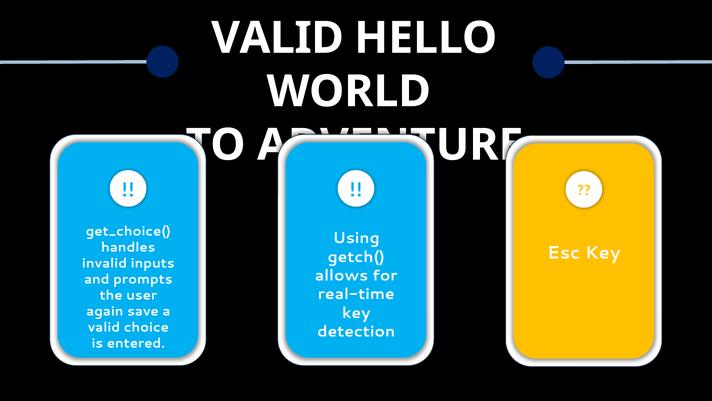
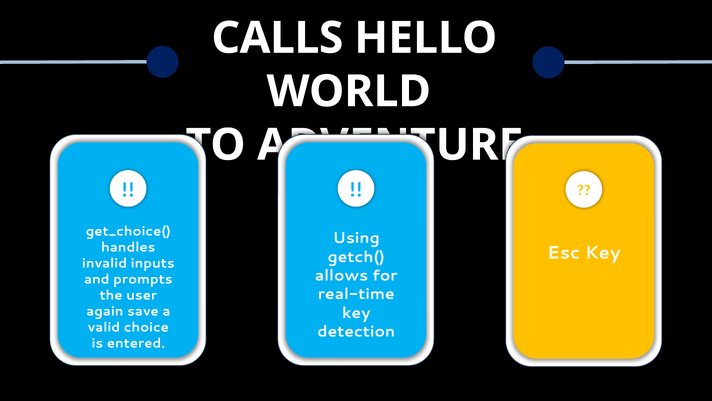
VALID at (277, 38): VALID -> CALLS
